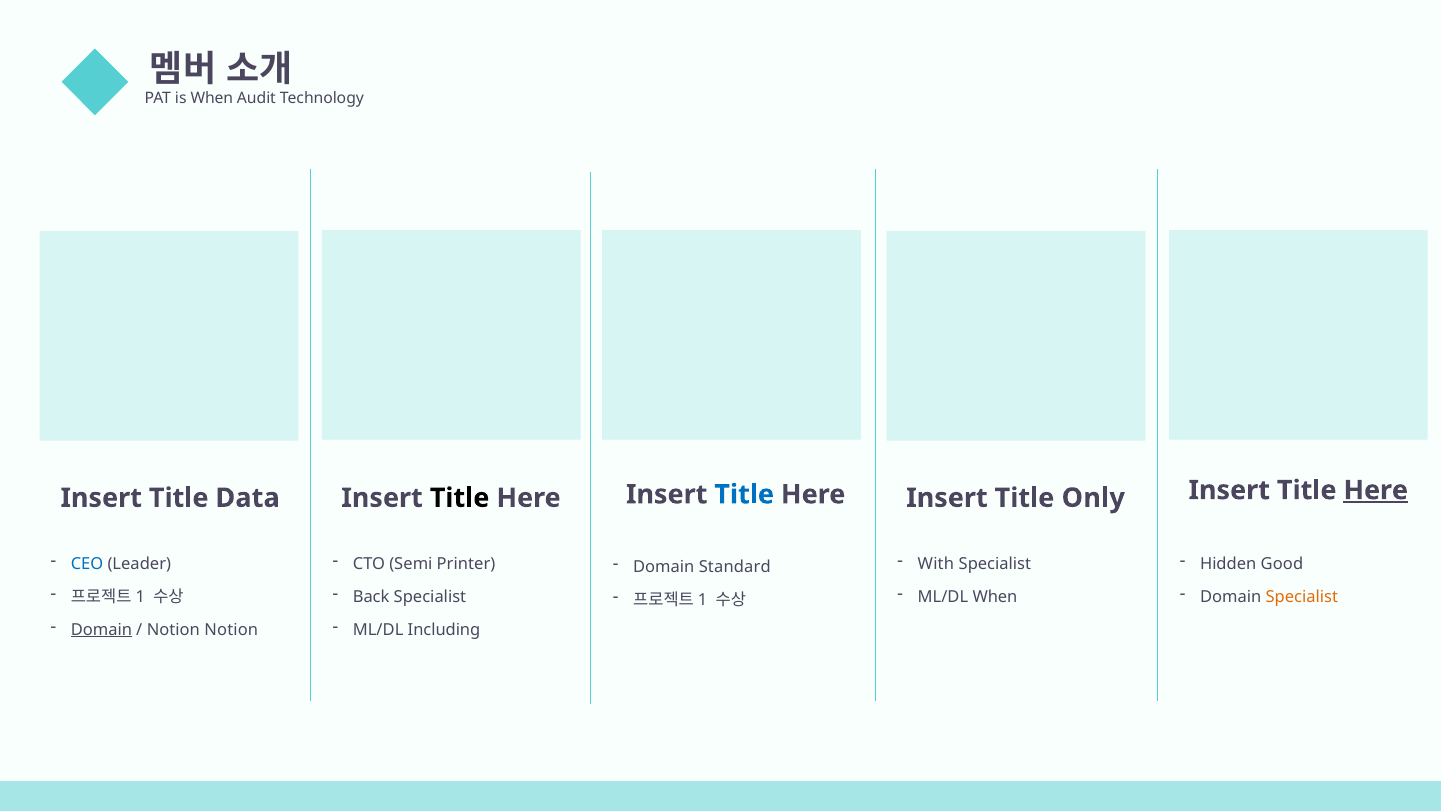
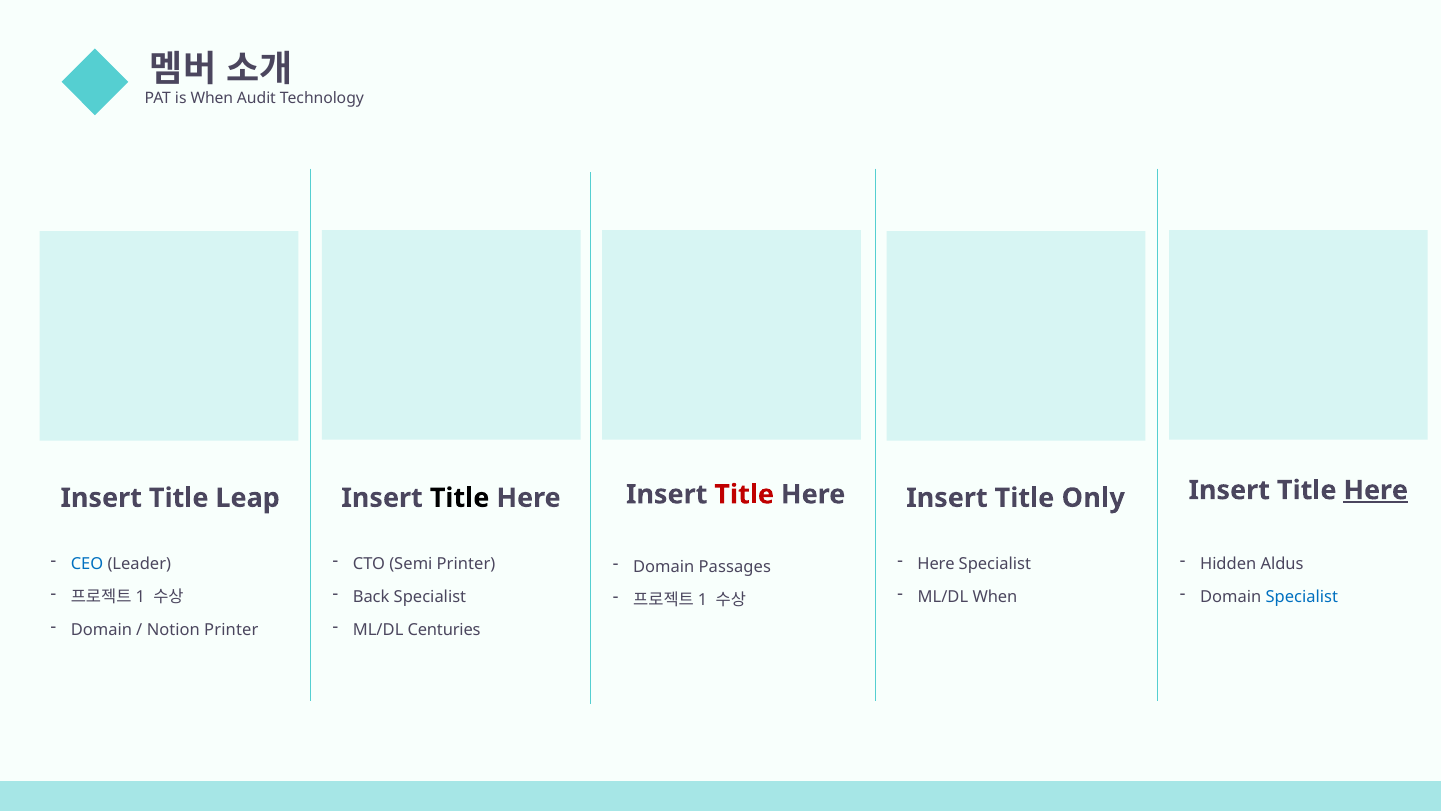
Title at (744, 494) colour: blue -> red
Data: Data -> Leap
With at (936, 564): With -> Here
Good: Good -> Aldus
Standard: Standard -> Passages
Specialist at (1302, 596) colour: orange -> blue
Domain at (101, 629) underline: present -> none
Notion Notion: Notion -> Printer
Including: Including -> Centuries
